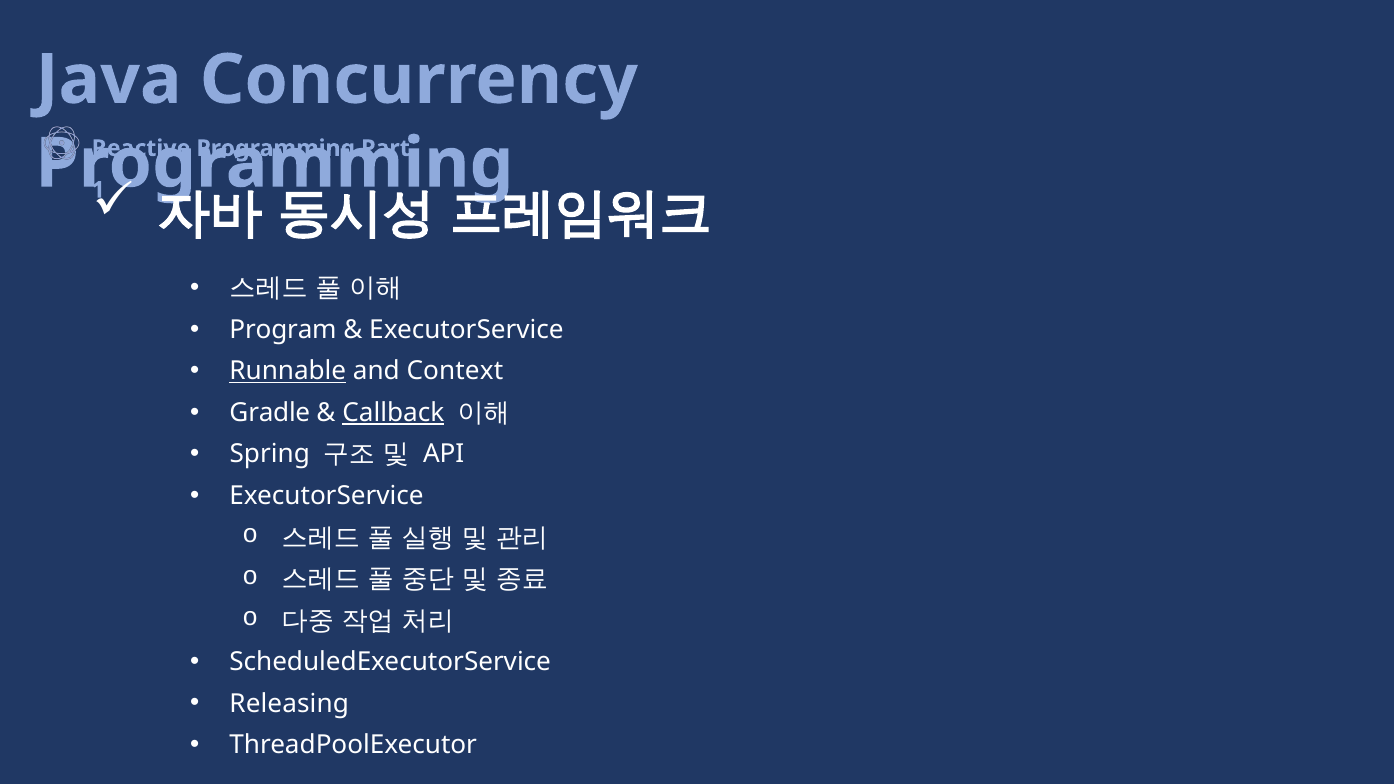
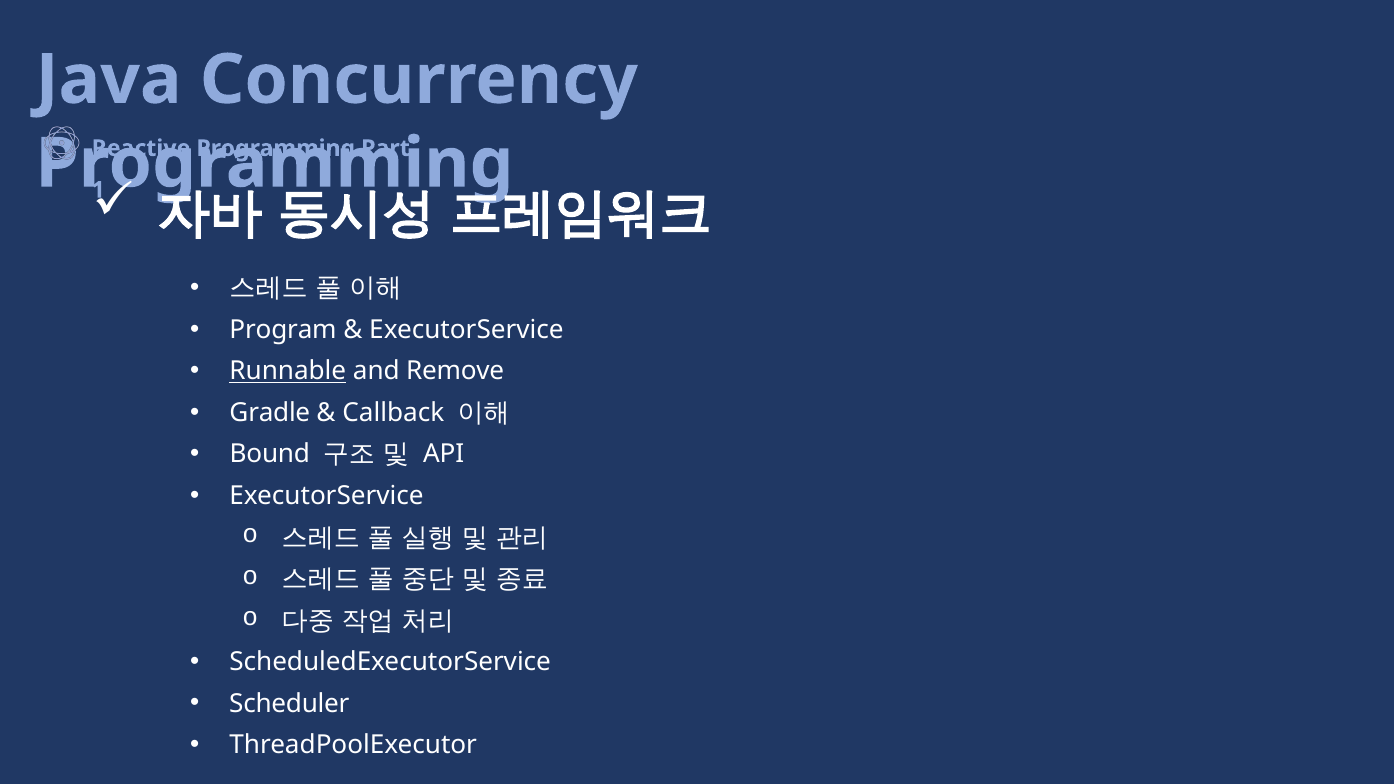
Context: Context -> Remove
Callback underline: present -> none
Spring: Spring -> Bound
Releasing: Releasing -> Scheduler
